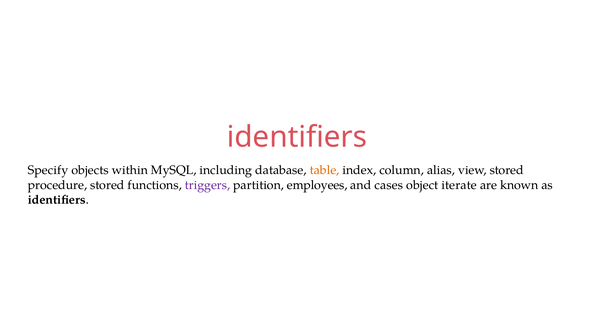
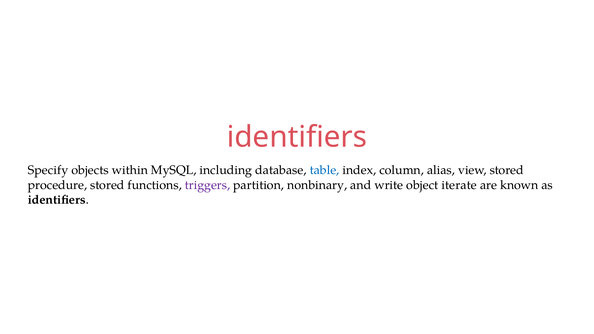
table colour: orange -> blue
employees: employees -> nonbinary
cases: cases -> write
